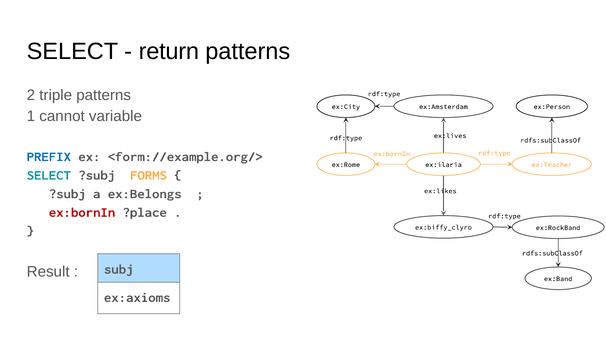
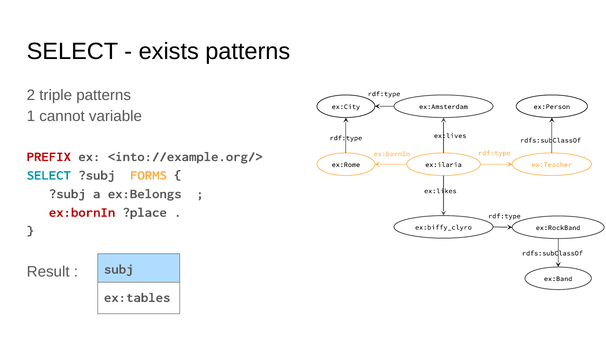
return: return -> exists
PREFIX colour: blue -> red
<form://example.org/>: <form://example.org/> -> <into://example.org/>
ex:axioms: ex:axioms -> ex:tables
